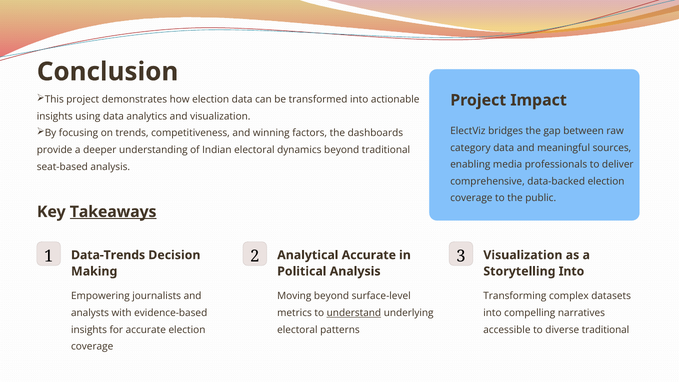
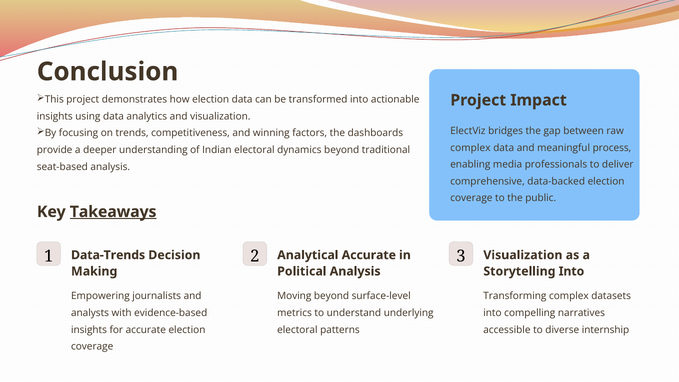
category at (470, 148): category -> complex
sources: sources -> process
understand underline: present -> none
diverse traditional: traditional -> internship
